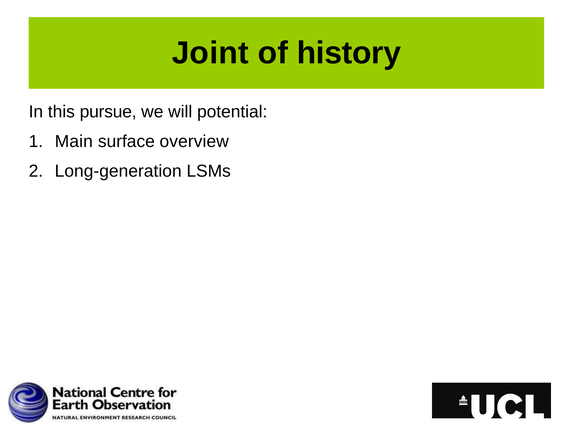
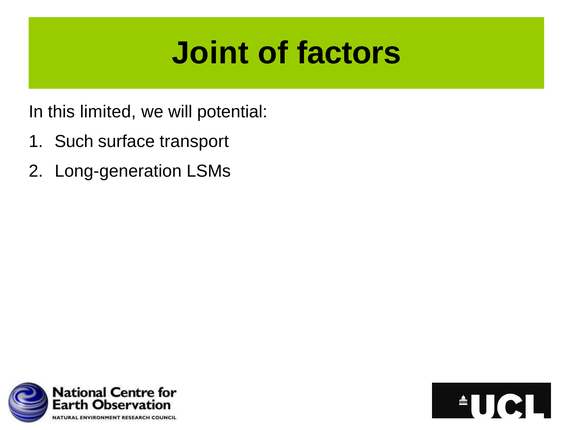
history: history -> factors
pursue: pursue -> limited
Main: Main -> Such
overview: overview -> transport
